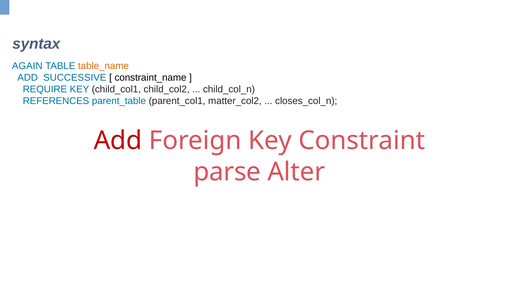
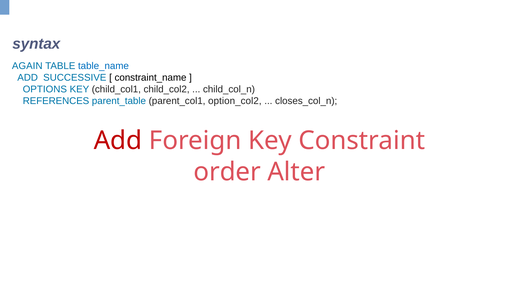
table_name colour: orange -> blue
REQUIRE: REQUIRE -> OPTIONS
matter_col2: matter_col2 -> option_col2
parse: parse -> order
